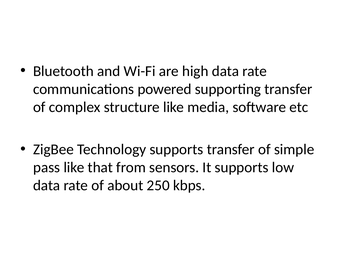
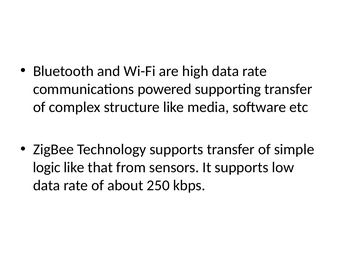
pass: pass -> logic
